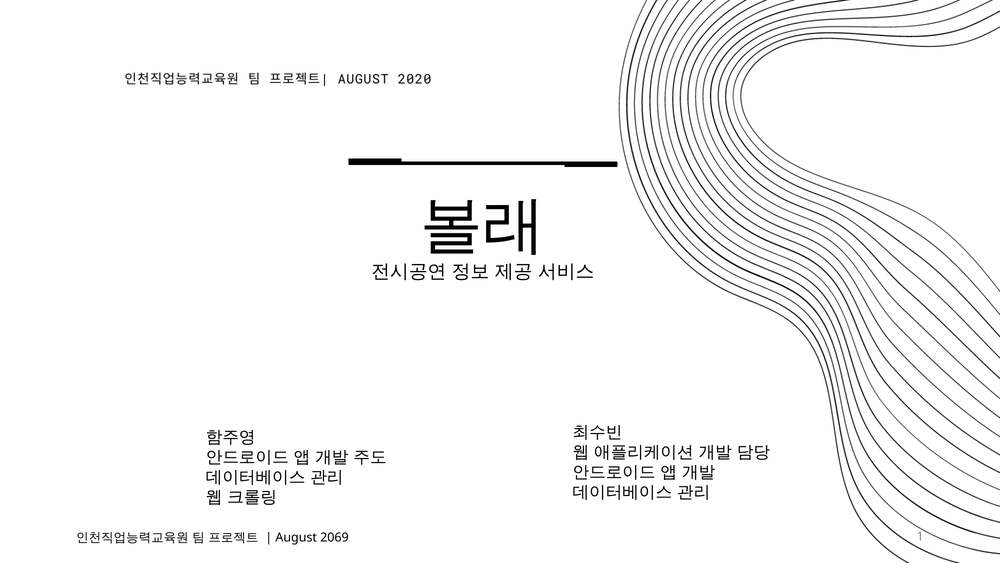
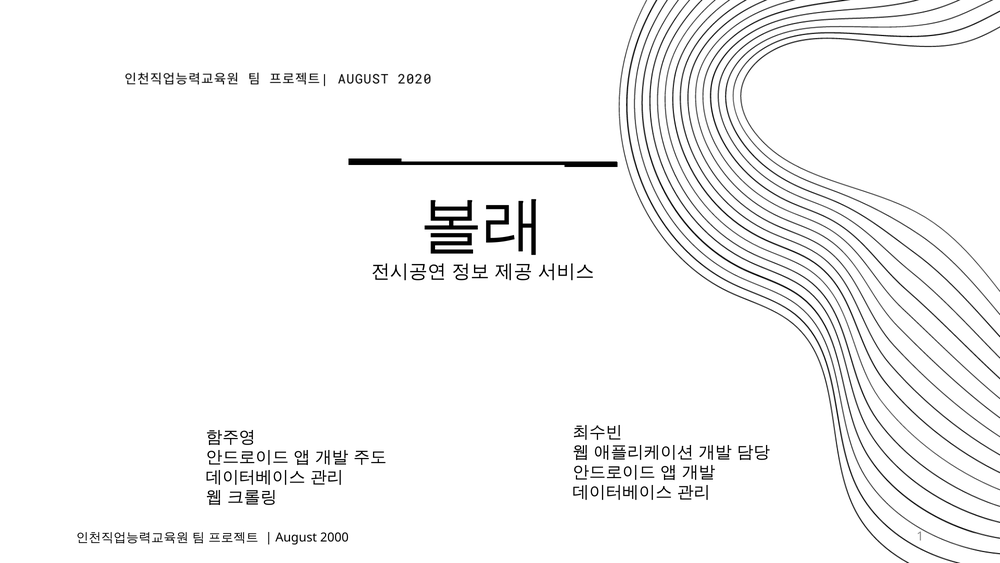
2069: 2069 -> 2000
